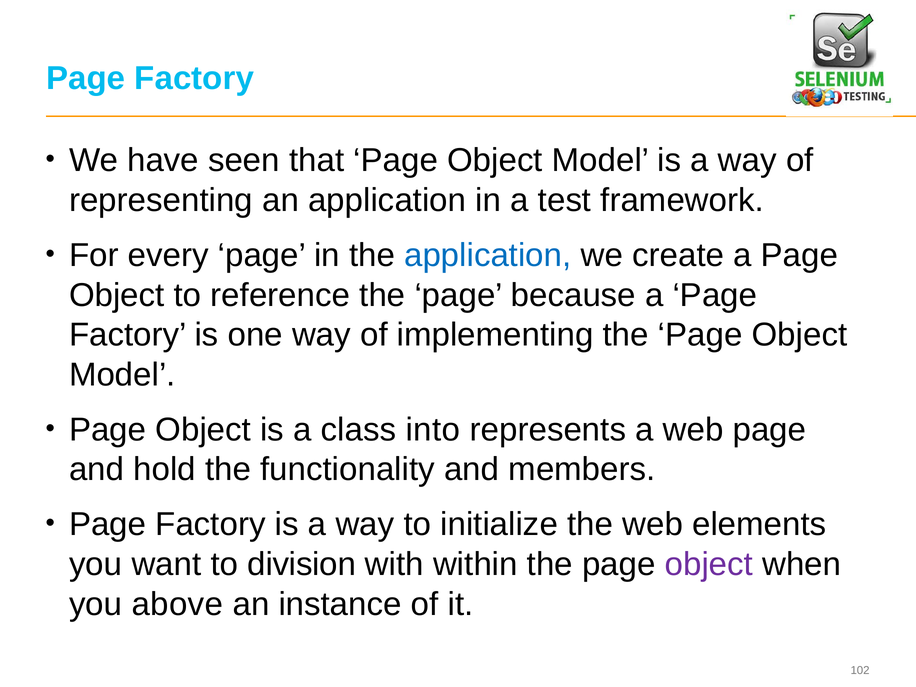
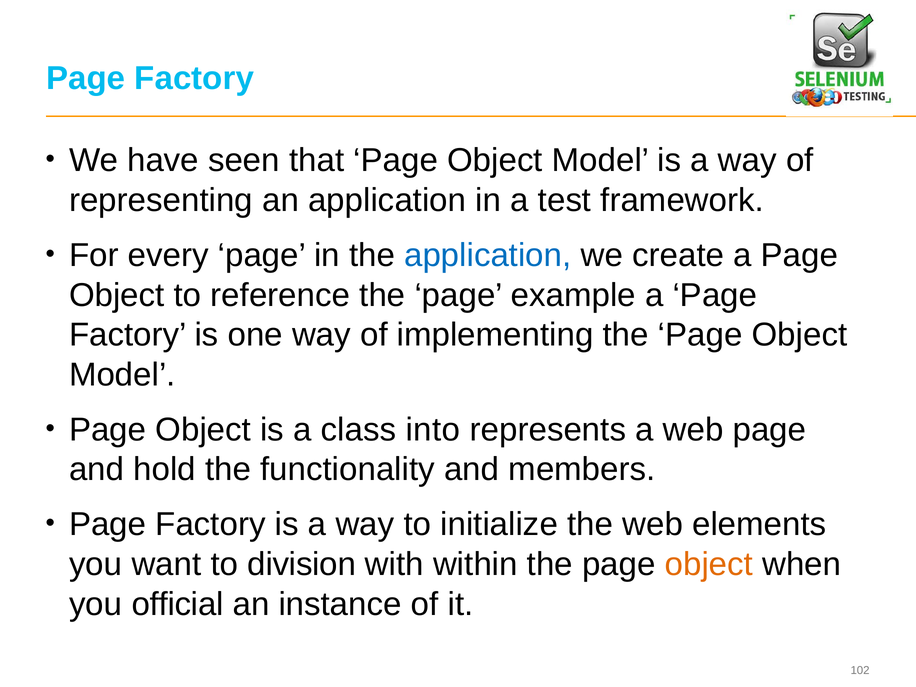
because: because -> example
object at (709, 564) colour: purple -> orange
above: above -> official
